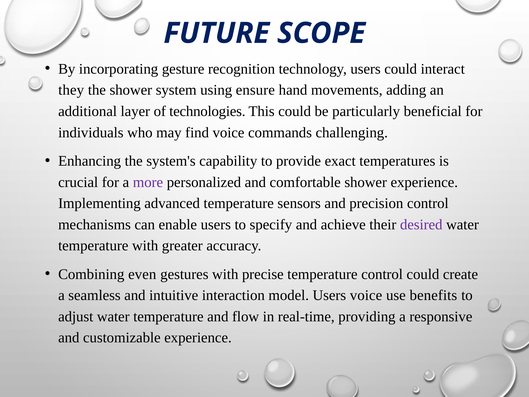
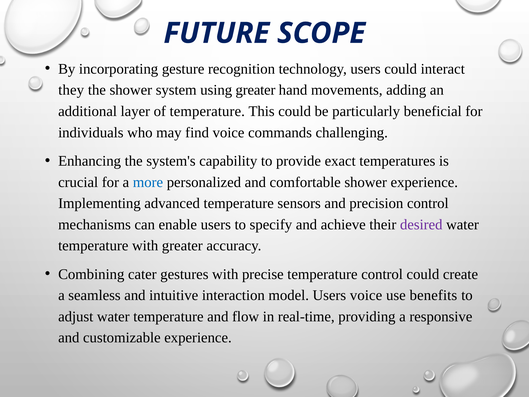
using ensure: ensure -> greater
of technologies: technologies -> temperature
more colour: purple -> blue
even: even -> cater
